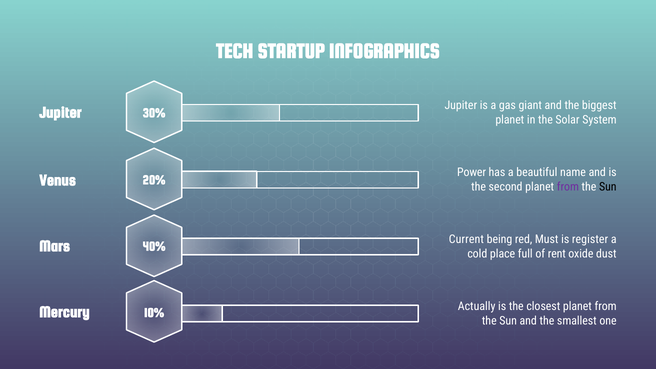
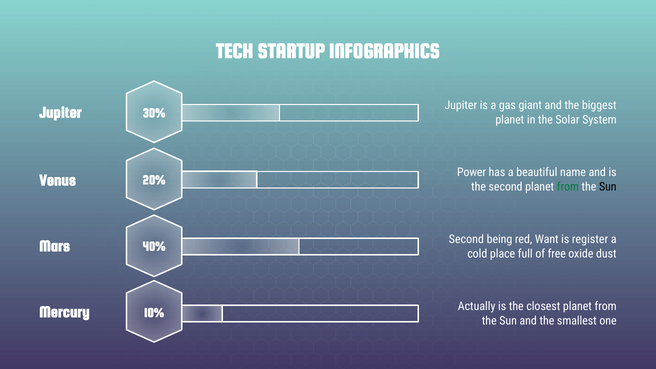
from at (568, 187) colour: purple -> green
Mars Current: Current -> Second
Must: Must -> Want
rent: rent -> free
